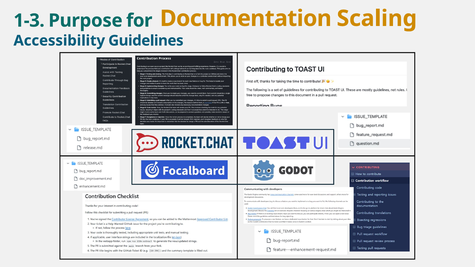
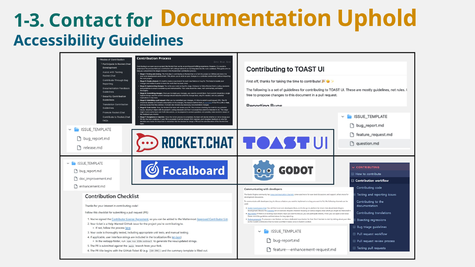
Scaling: Scaling -> Uphold
Purpose: Purpose -> Contact
